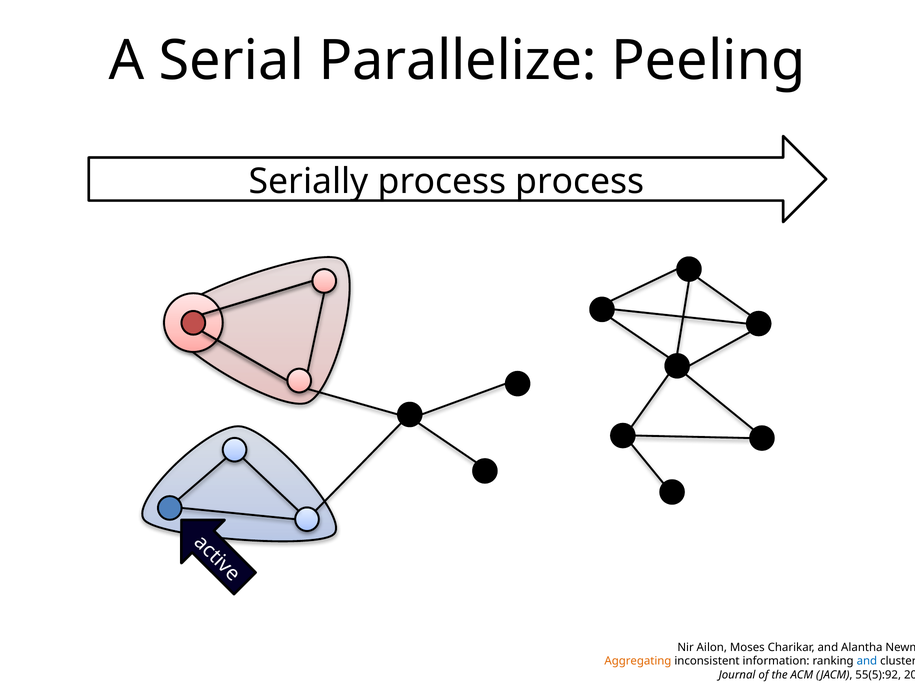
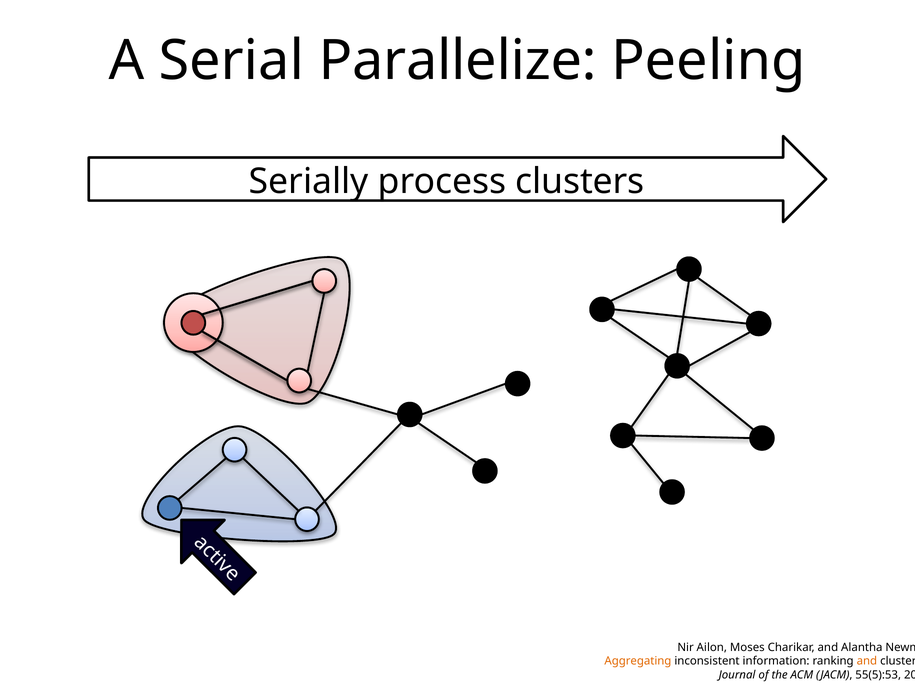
process process: process -> clusters
and at (867, 661) colour: blue -> orange
55(5):92: 55(5):92 -> 55(5):53
